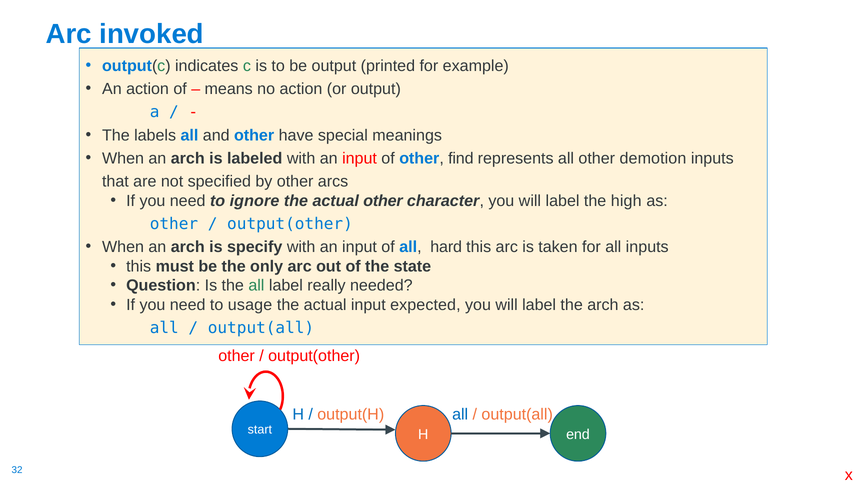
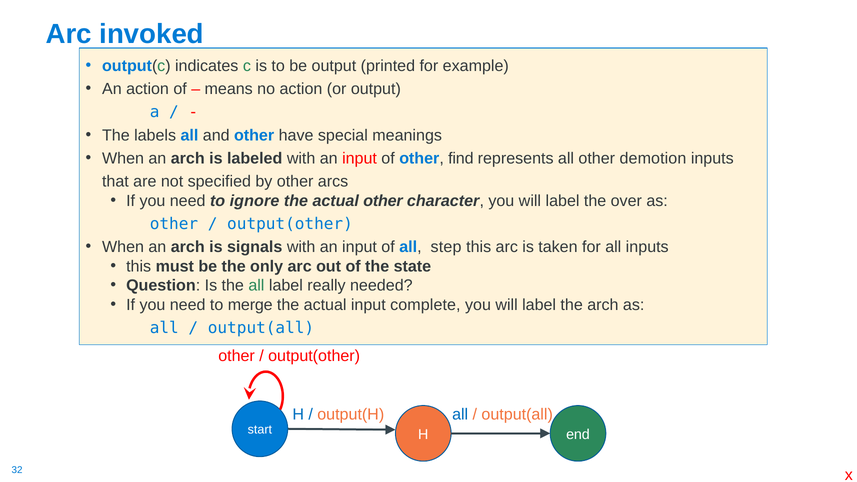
high: high -> over
specify: specify -> signals
hard: hard -> step
usage: usage -> merge
expected: expected -> complete
